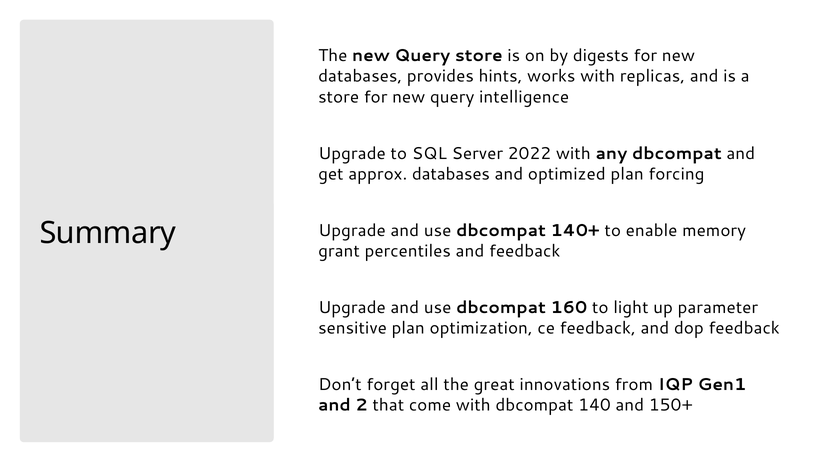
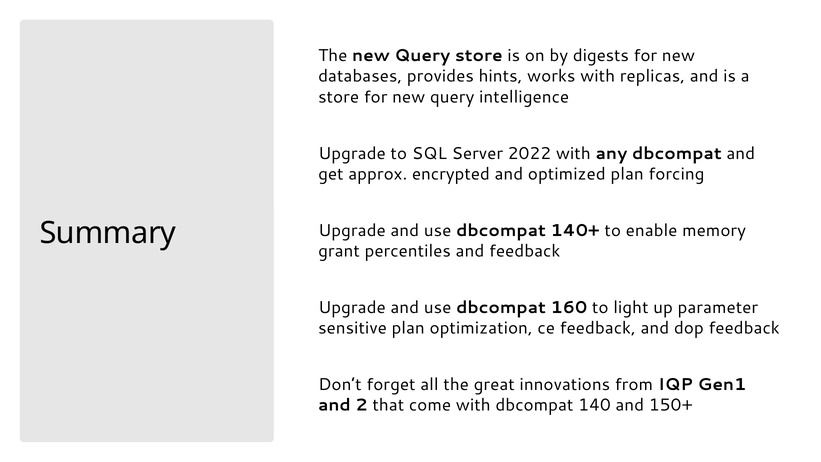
approx databases: databases -> encrypted
